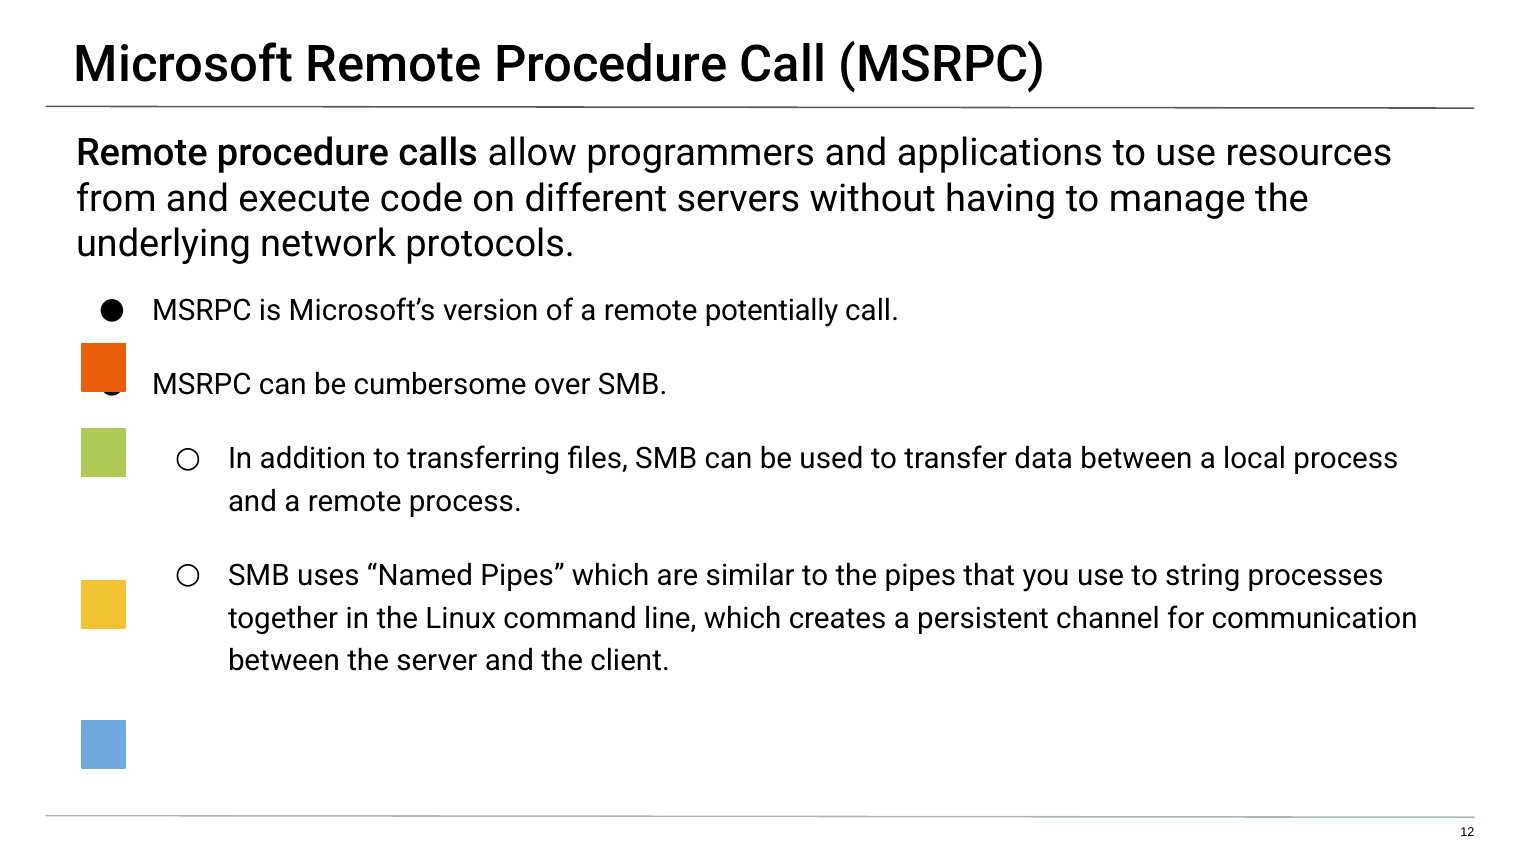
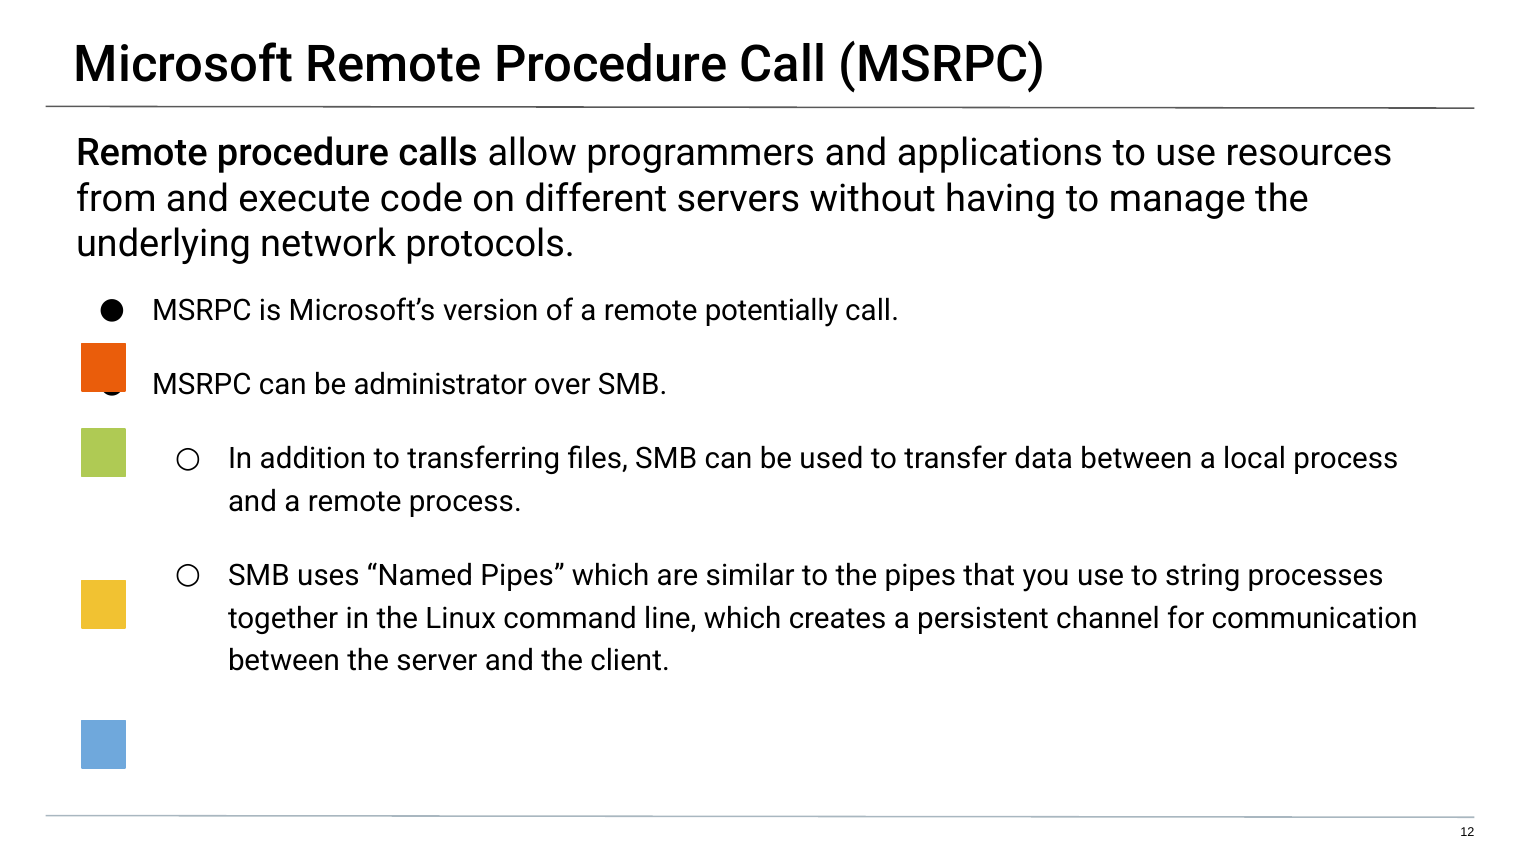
cumbersome: cumbersome -> administrator
